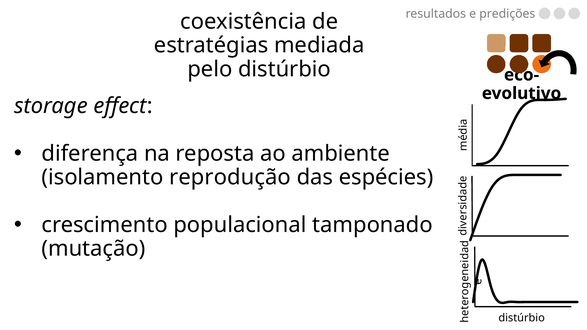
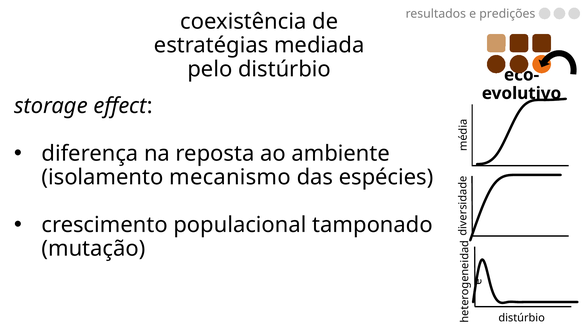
reprodução: reprodução -> mecanismo
